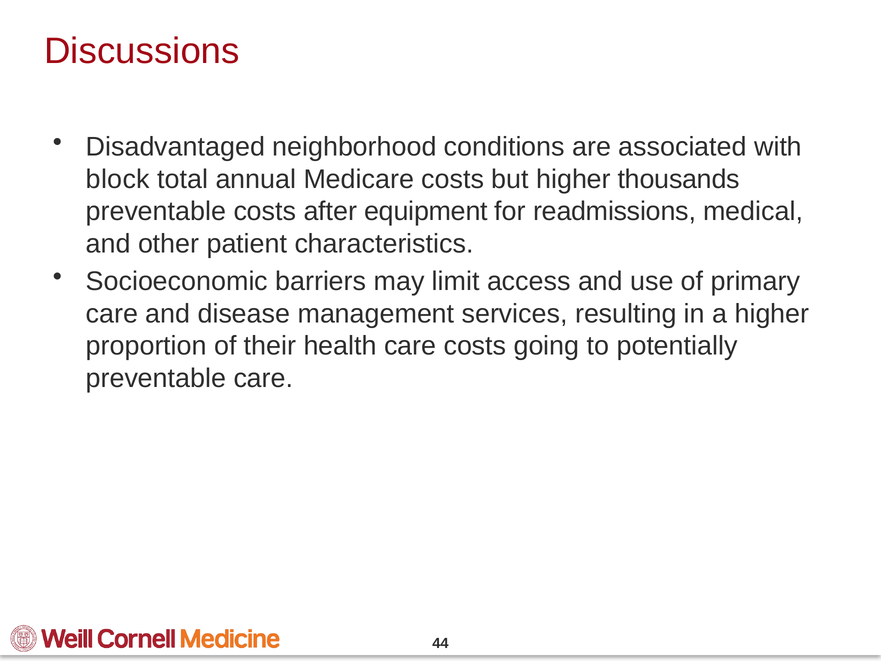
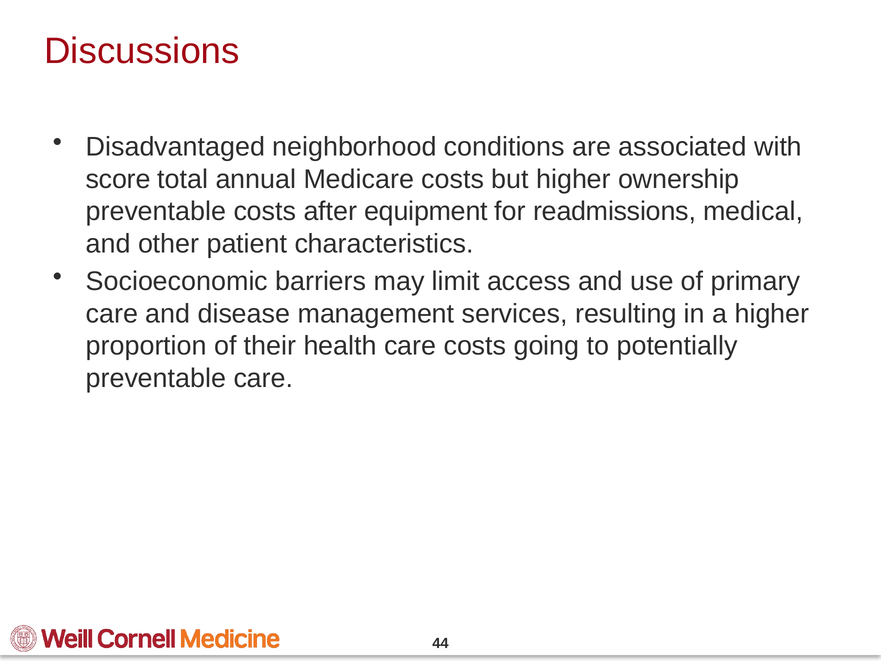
block: block -> score
thousands: thousands -> ownership
